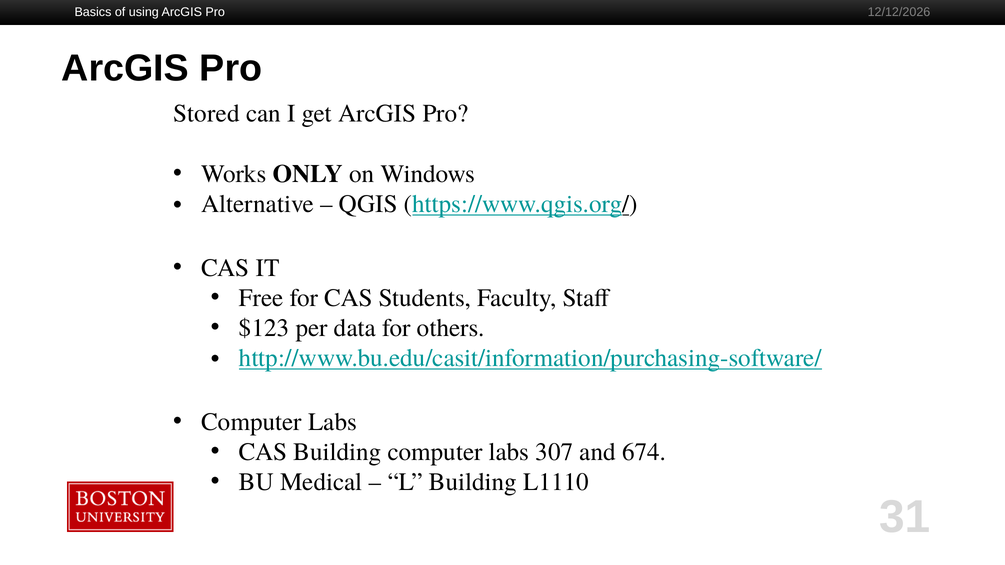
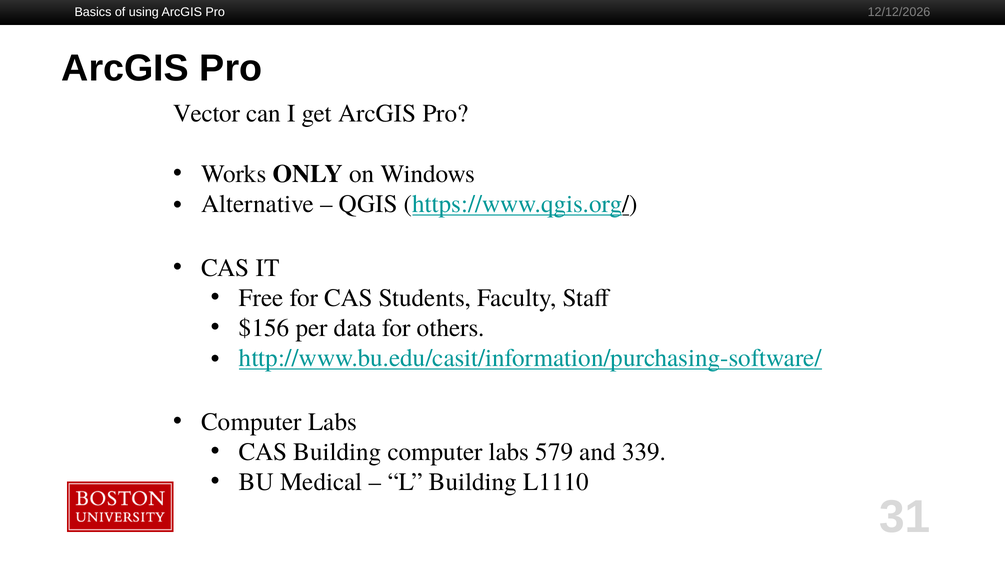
Stored: Stored -> Vector
$123: $123 -> $156
307: 307 -> 579
674: 674 -> 339
